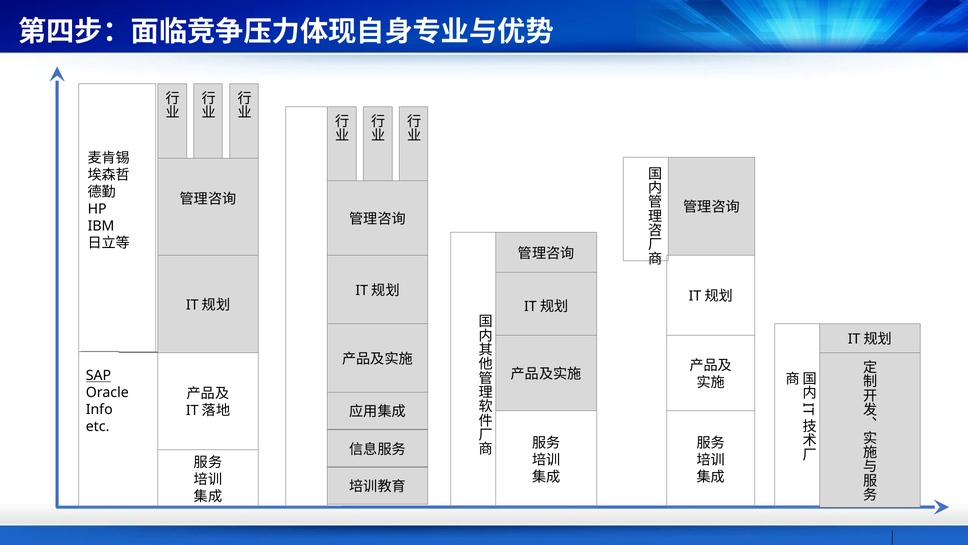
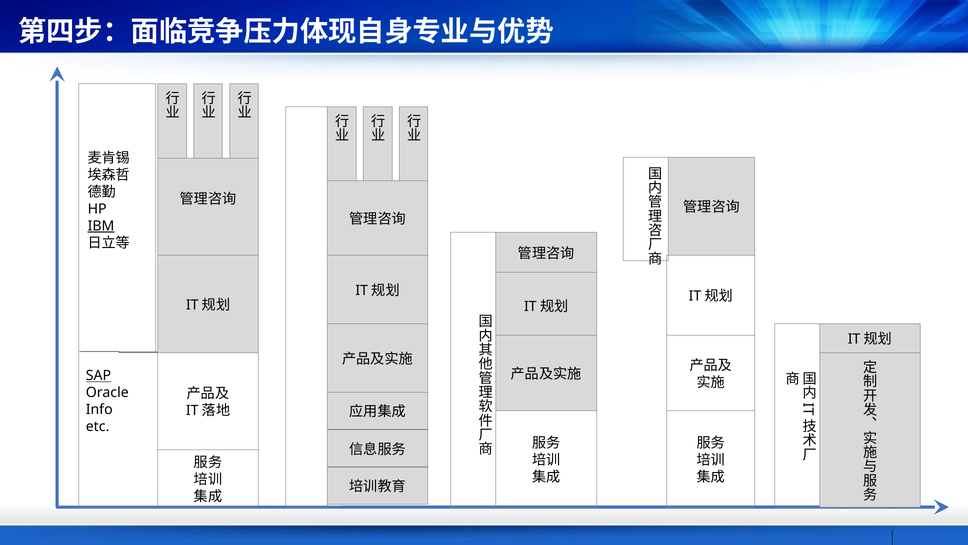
IBM underline: none -> present
